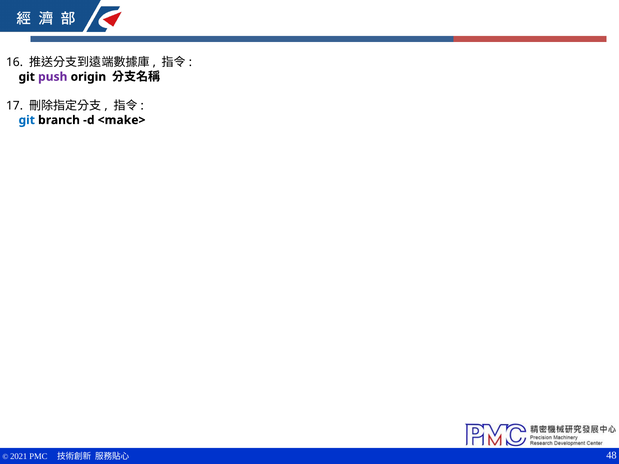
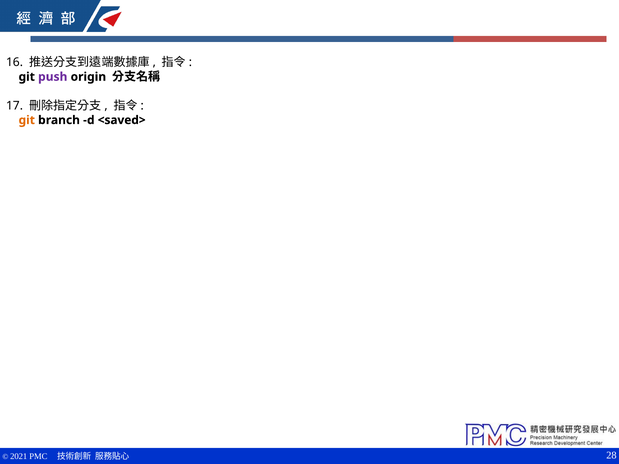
git at (27, 120) colour: blue -> orange
<make>: <make> -> <saved>
48: 48 -> 28
